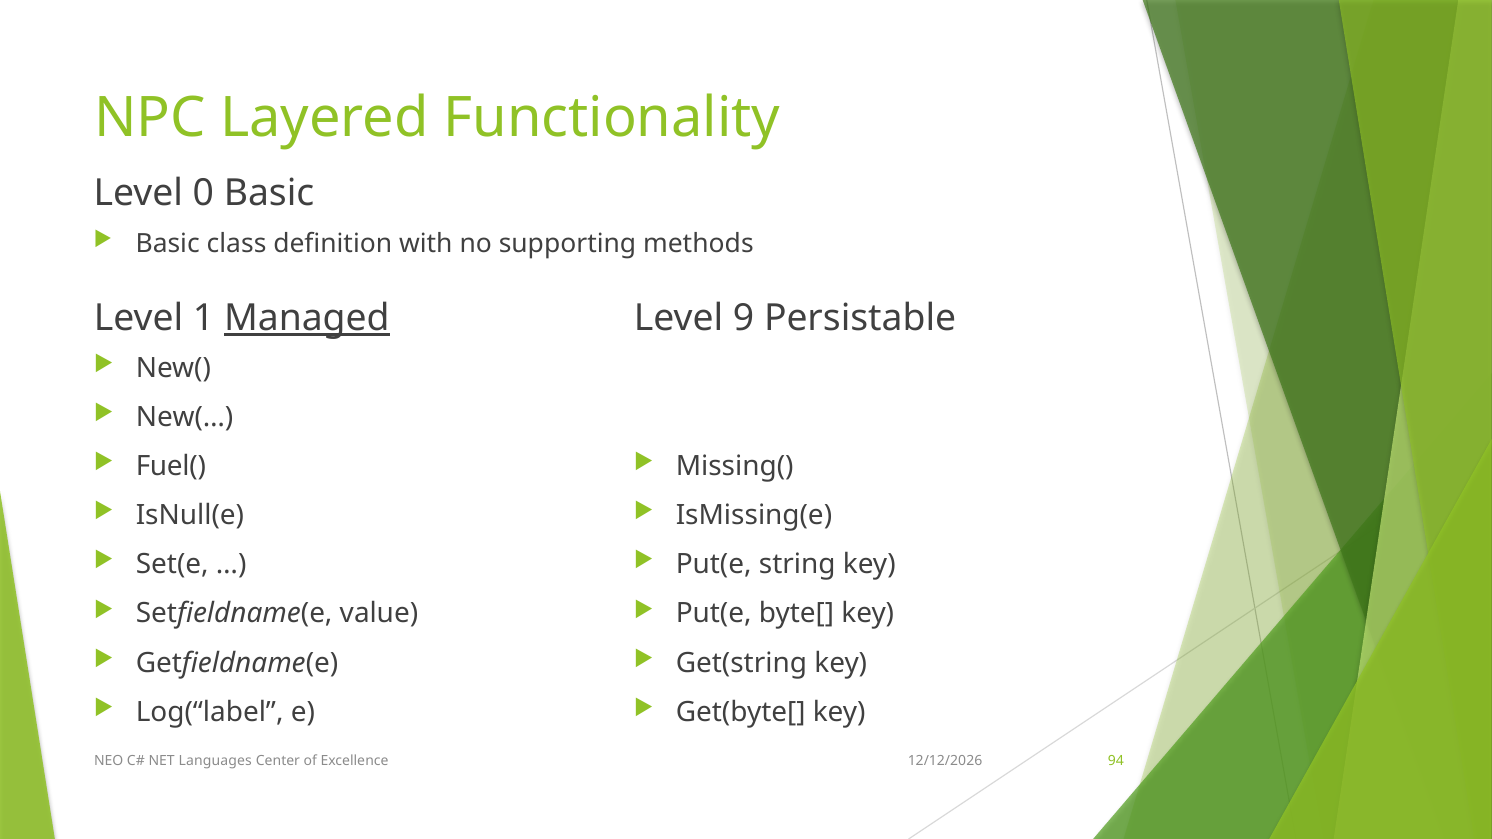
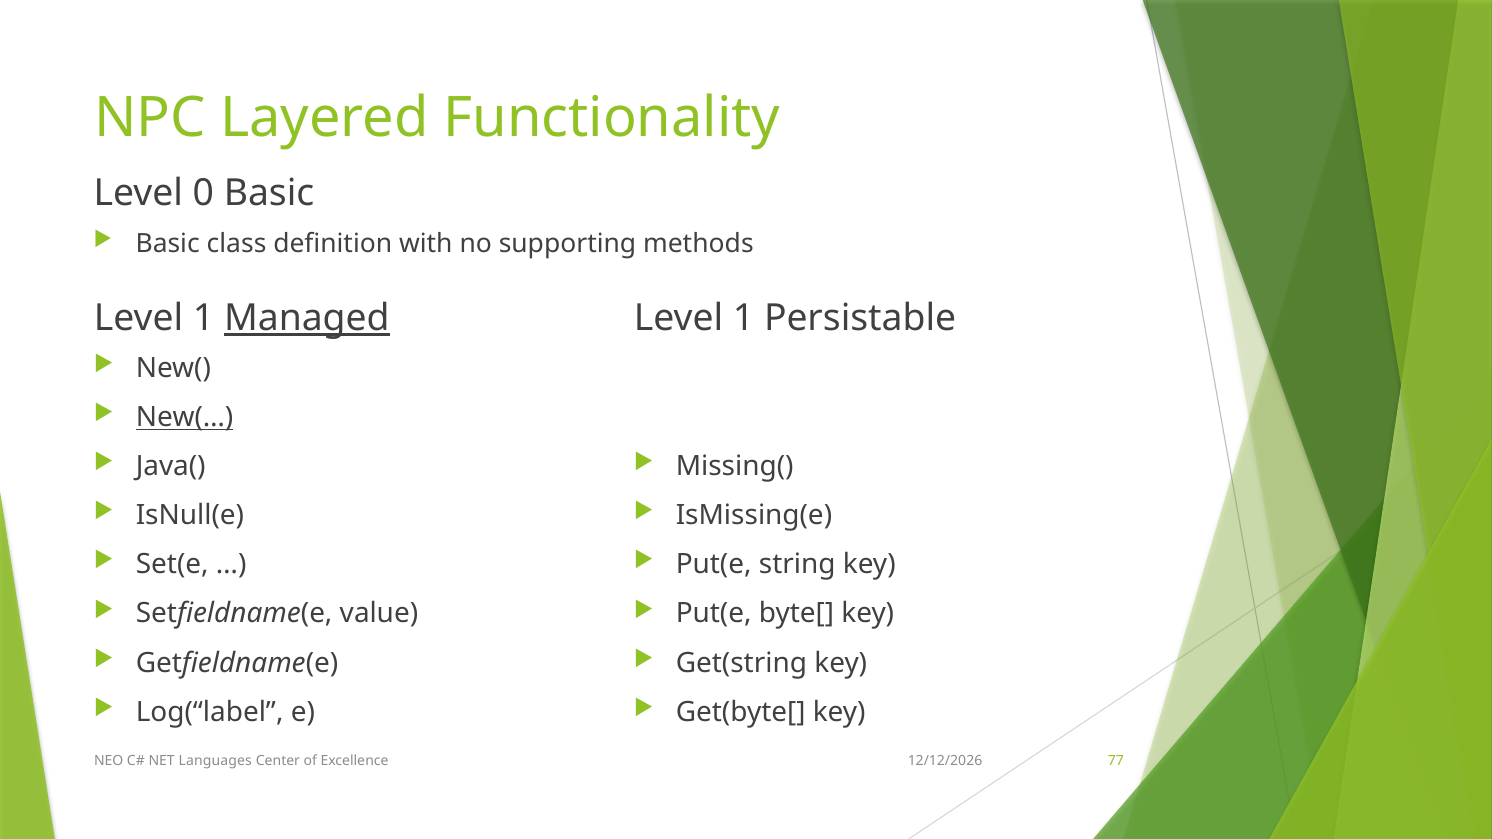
9 at (744, 319): 9 -> 1
New(… underline: none -> present
Fuel(: Fuel( -> Java(
94: 94 -> 77
